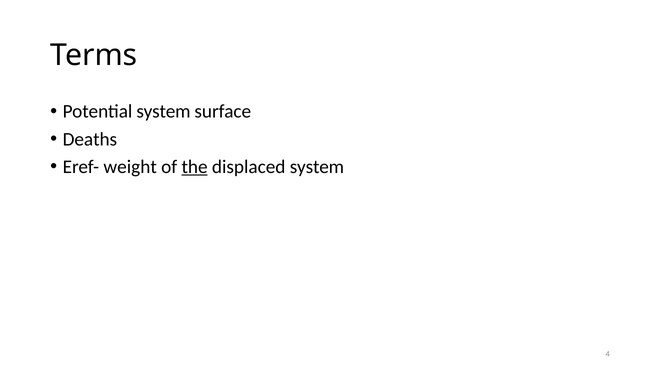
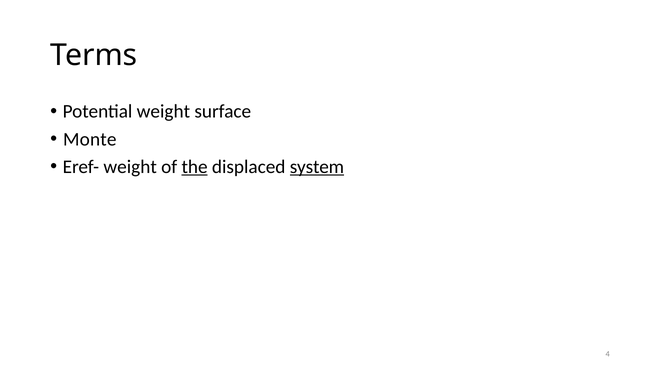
Potential system: system -> weight
Deaths: Deaths -> Monte
system at (317, 167) underline: none -> present
